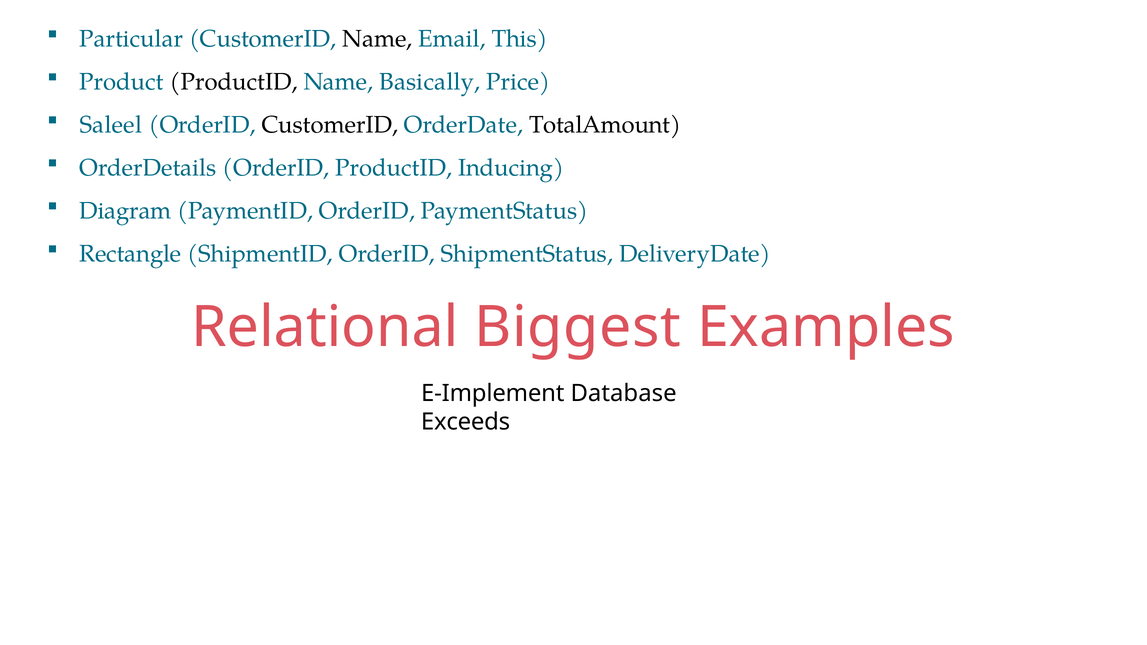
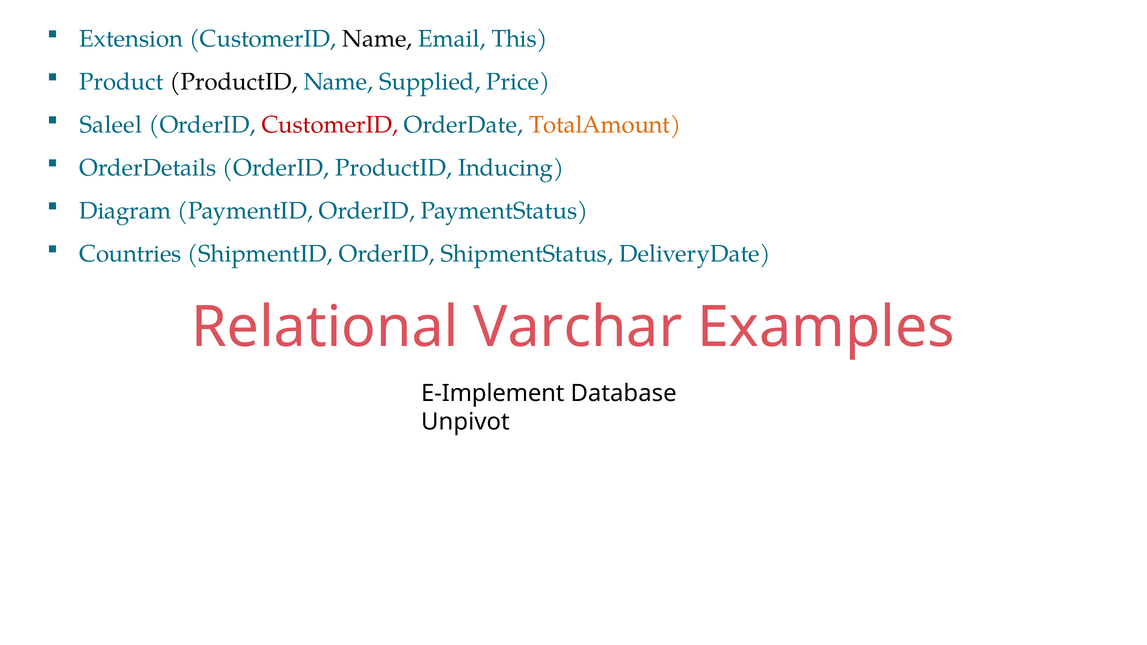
Particular: Particular -> Extension
Basically: Basically -> Supplied
CustomerID at (330, 125) colour: black -> red
TotalAmount colour: black -> orange
Rectangle: Rectangle -> Countries
Biggest: Biggest -> Varchar
Exceeds: Exceeds -> Unpivot
